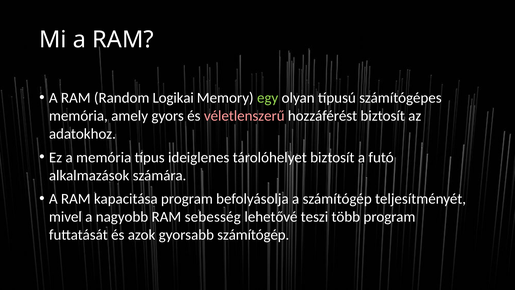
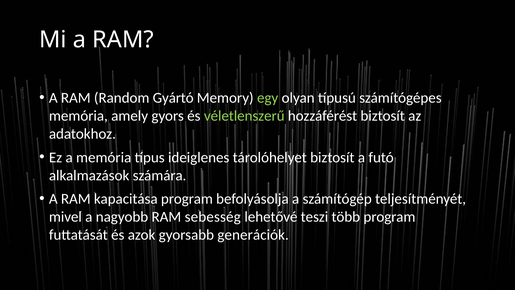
Logikai: Logikai -> Gyártó
véletlenszerű colour: pink -> light green
gyorsabb számítógép: számítógép -> generációk
